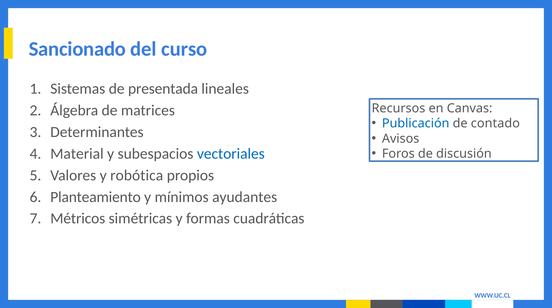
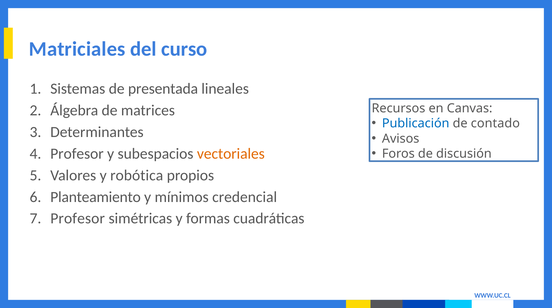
Sancionado: Sancionado -> Matriciales
Material at (77, 154): Material -> Profesor
vectoriales colour: blue -> orange
ayudantes: ayudantes -> credencial
Métricos at (78, 219): Métricos -> Profesor
